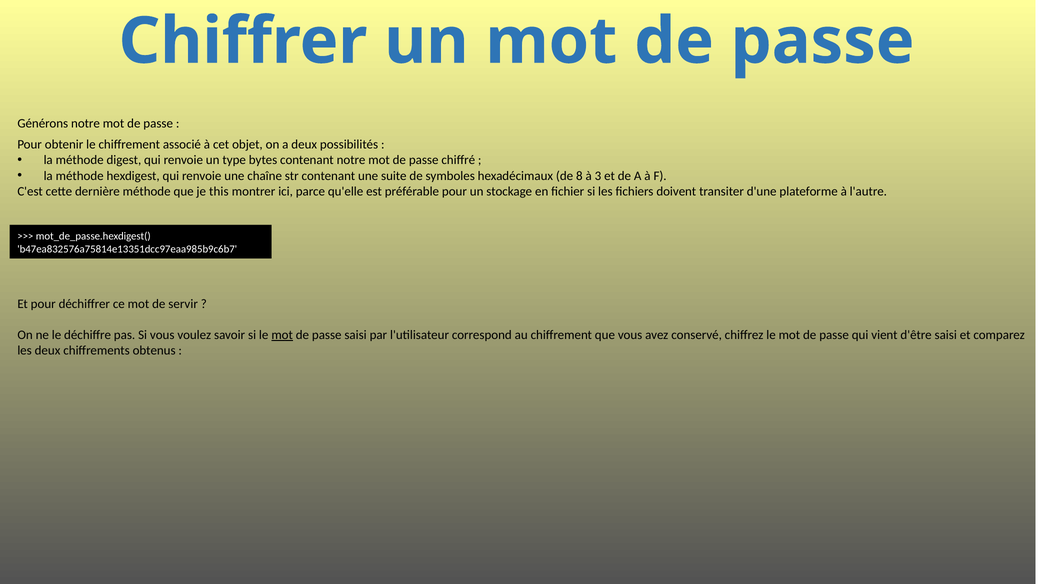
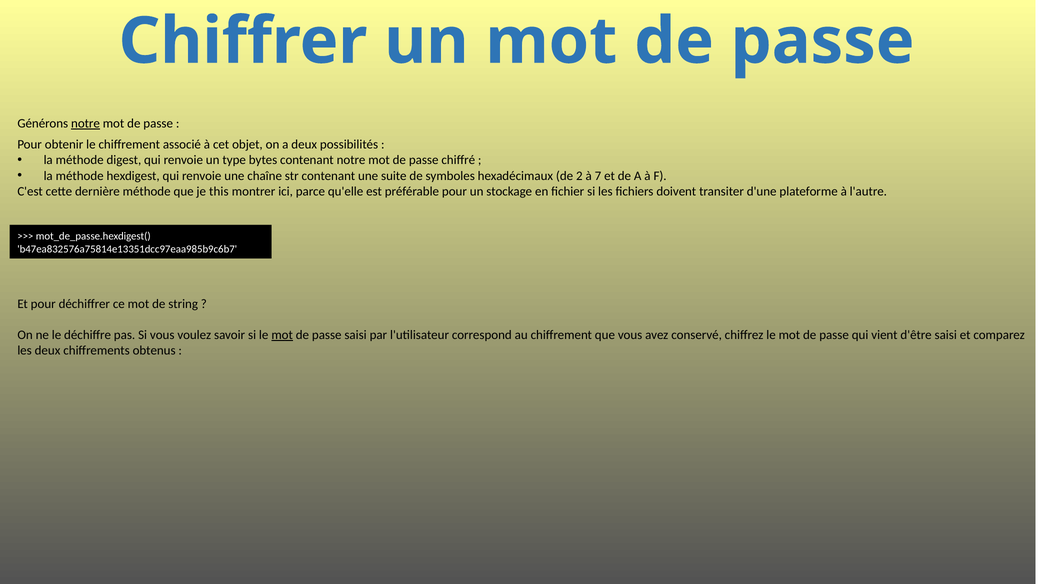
notre at (85, 123) underline: none -> present
8: 8 -> 2
3: 3 -> 7
servir: servir -> string
